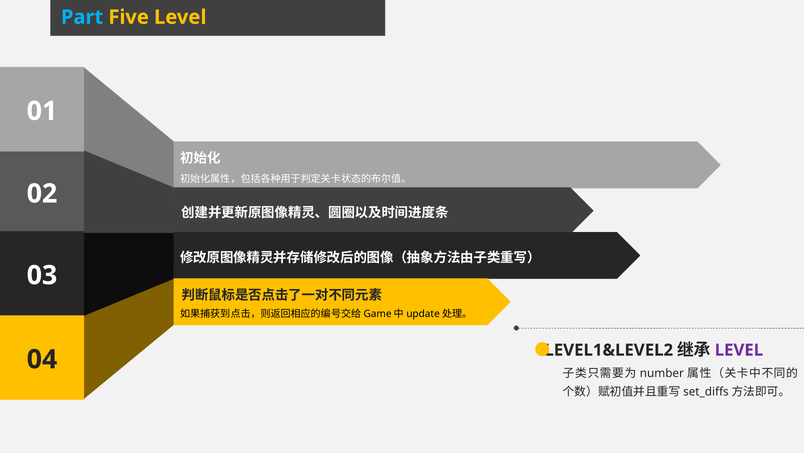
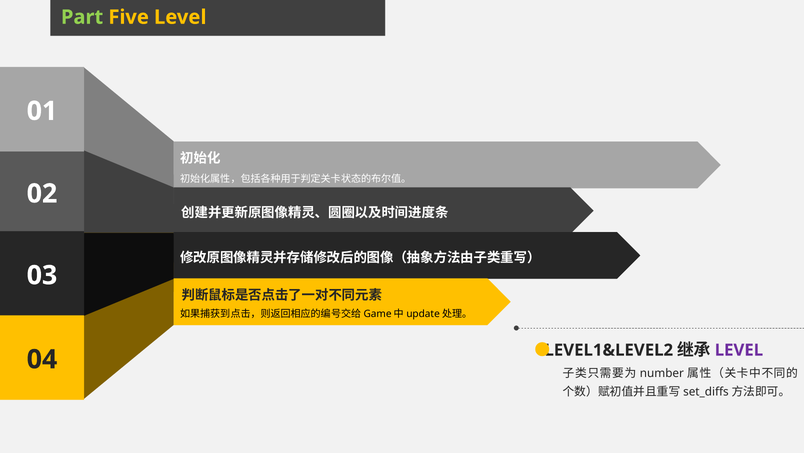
Part colour: light blue -> light green
